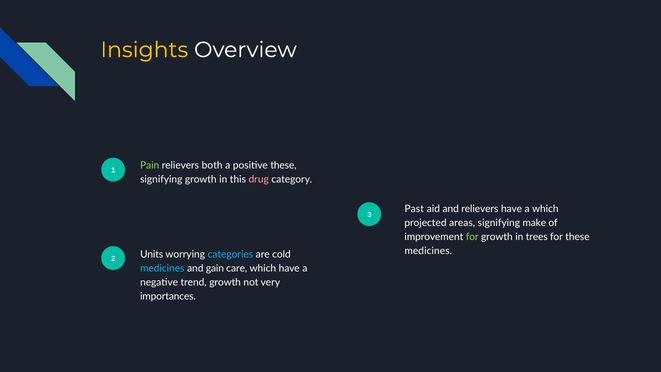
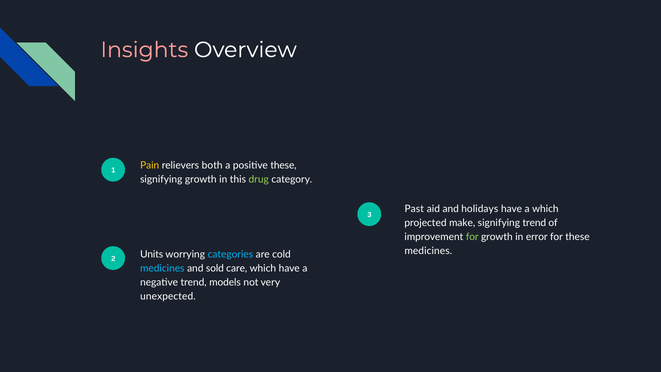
Insights colour: yellow -> pink
Pain colour: light green -> yellow
drug colour: pink -> light green
and relievers: relievers -> holidays
areas: areas -> make
signifying make: make -> trend
trees: trees -> error
gain: gain -> sold
trend growth: growth -> models
importances: importances -> unexpected
